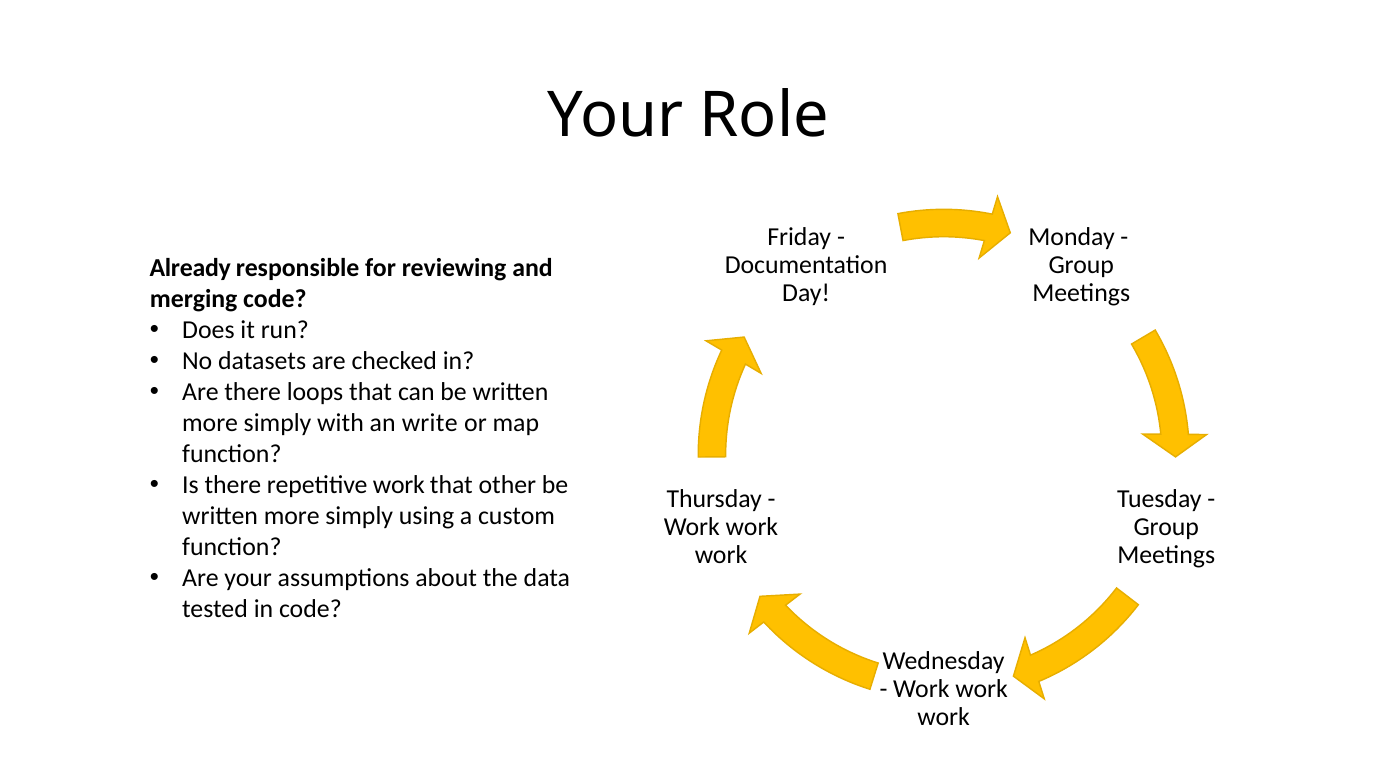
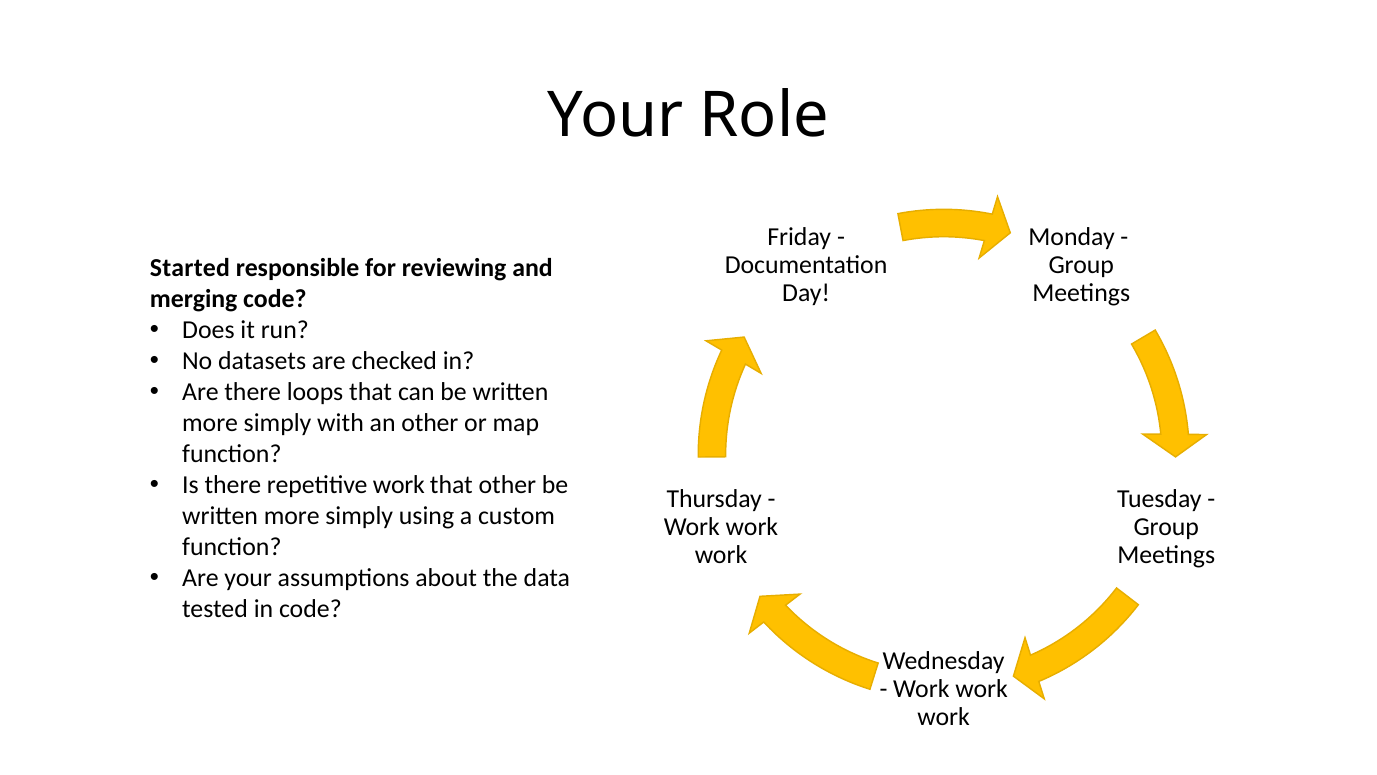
Already: Already -> Started
an write: write -> other
